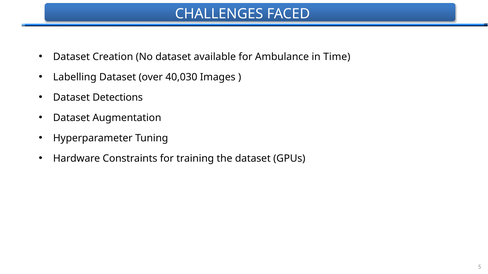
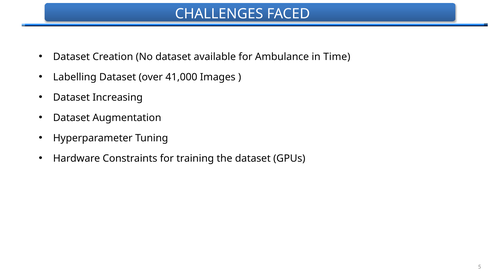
40,030: 40,030 -> 41,000
Detections: Detections -> Increasing
